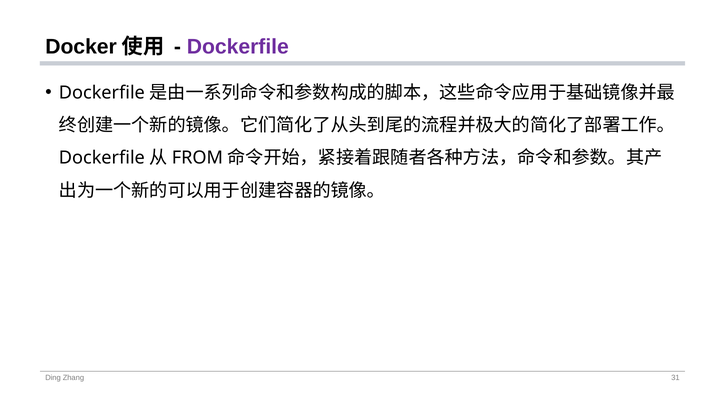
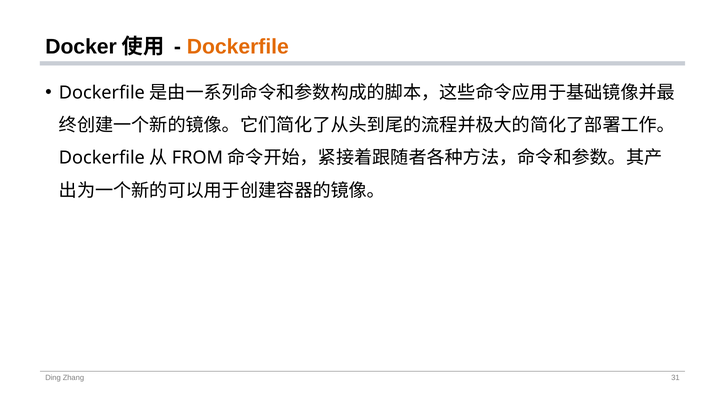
Dockerfile at (238, 47) colour: purple -> orange
